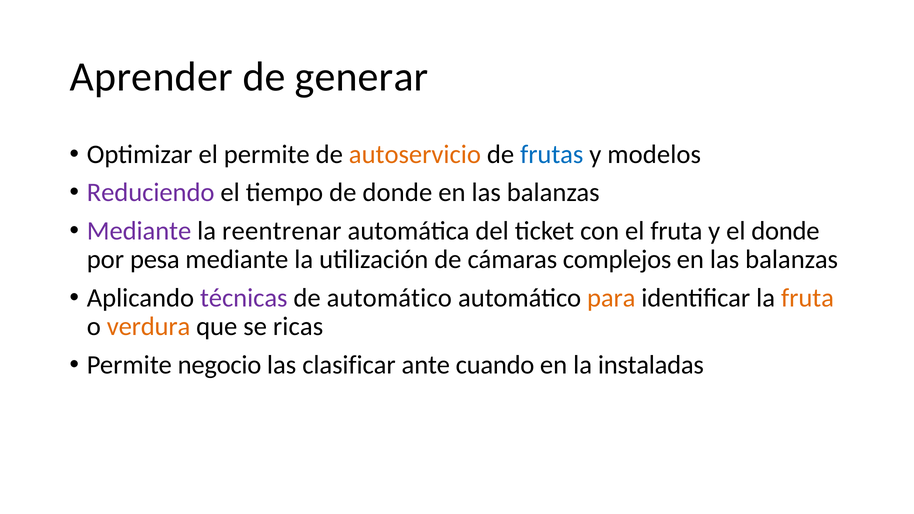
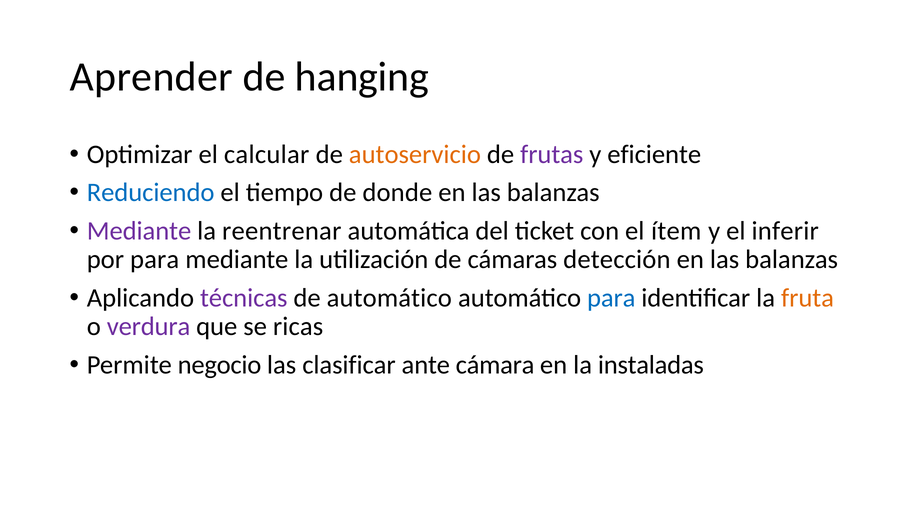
generar: generar -> hanging
el permite: permite -> calcular
frutas colour: blue -> purple
modelos: modelos -> eficiente
Reduciendo colour: purple -> blue
el fruta: fruta -> ítem
el donde: donde -> inferir
por pesa: pesa -> para
complejos: complejos -> detección
para at (611, 298) colour: orange -> blue
verdura colour: orange -> purple
cuando: cuando -> cámara
